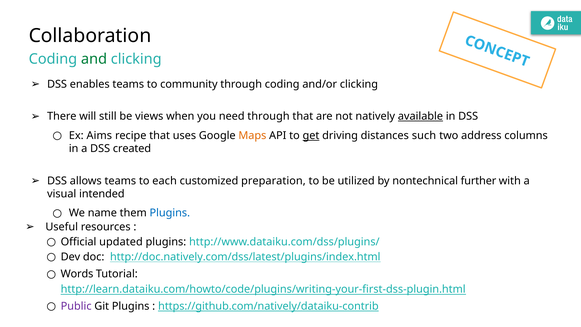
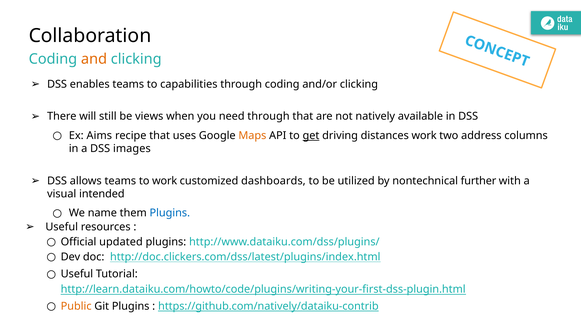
and colour: green -> orange
community: community -> capabilities
available underline: present -> none
distances such: such -> work
created: created -> images
to each: each -> work
preparation: preparation -> dashboards
http://doc.natively.com/dss/latest/plugins/index.html: http://doc.natively.com/dss/latest/plugins/index.html -> http://doc.clickers.com/dss/latest/plugins/index.html
Words at (77, 274): Words -> Useful
Public colour: purple -> orange
